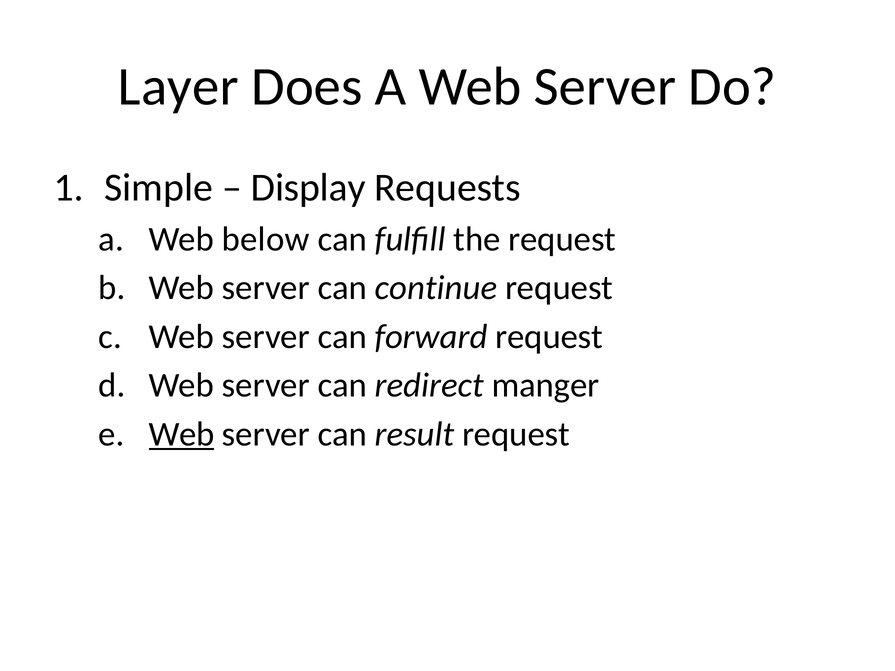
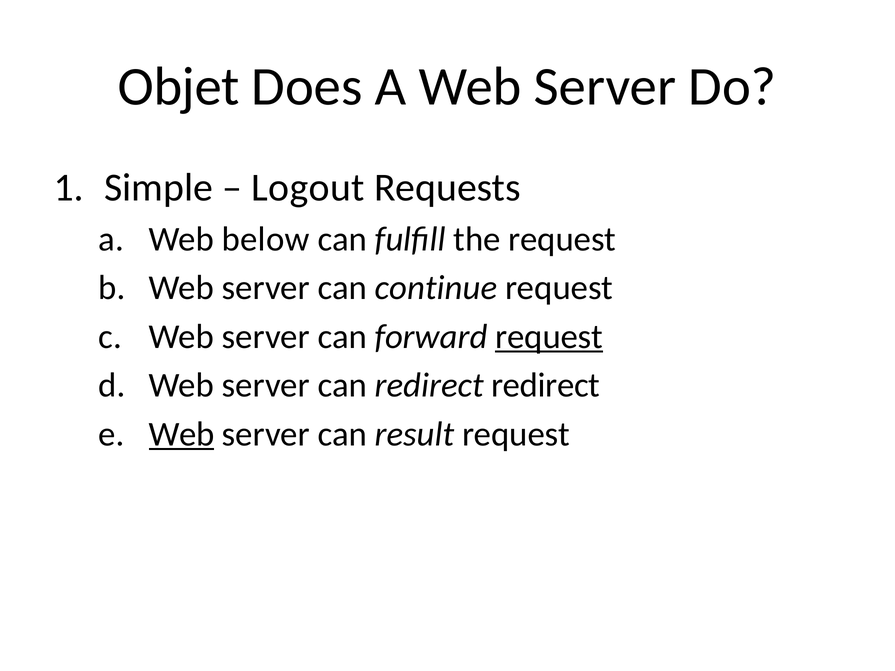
Layer: Layer -> Objet
Display: Display -> Logout
request at (549, 337) underline: none -> present
redirect manger: manger -> redirect
